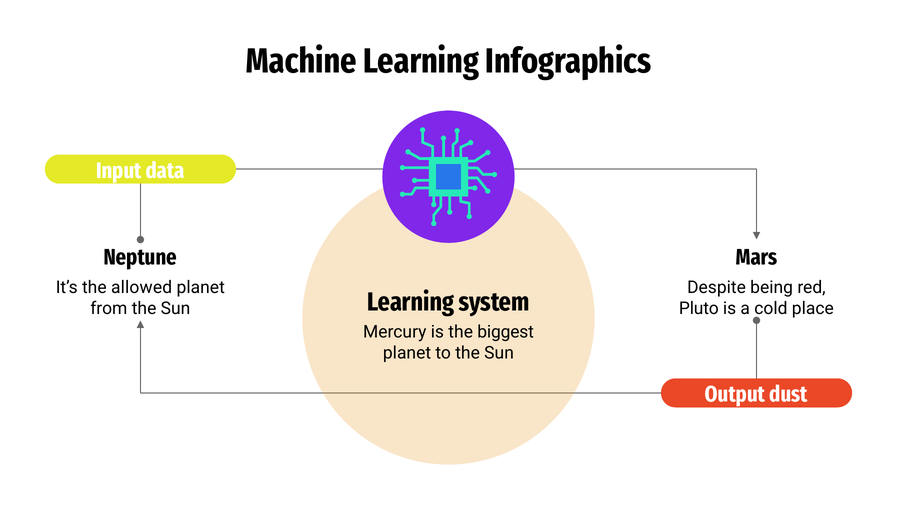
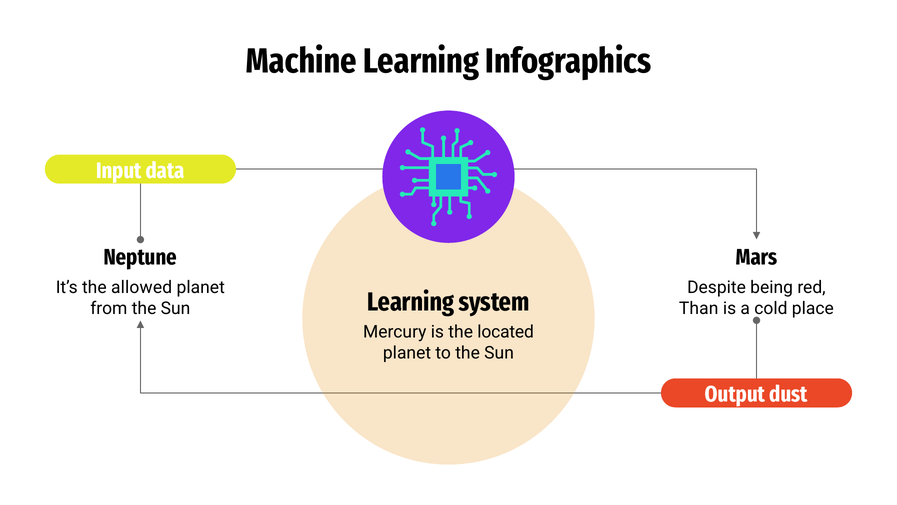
Pluto: Pluto -> Than
biggest: biggest -> located
